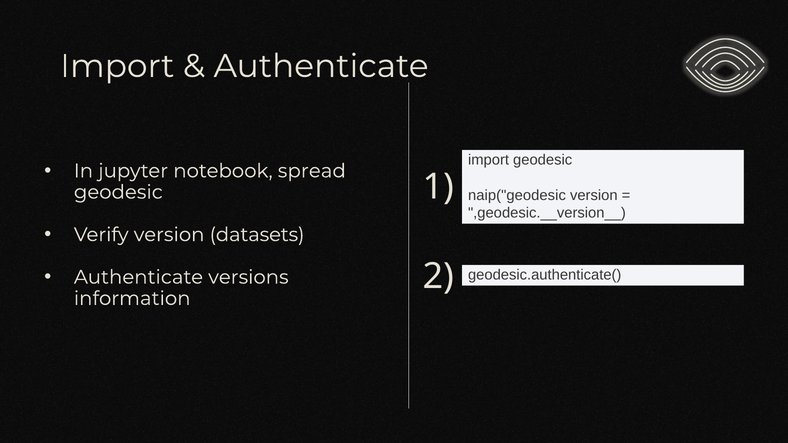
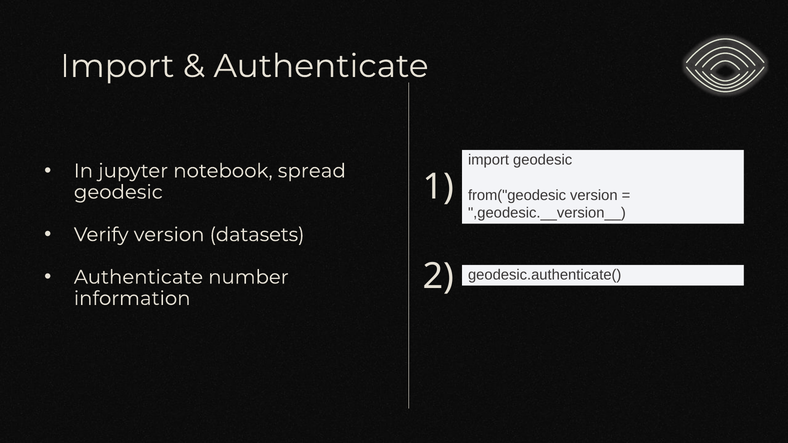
naip("geodesic: naip("geodesic -> from("geodesic
versions: versions -> number
